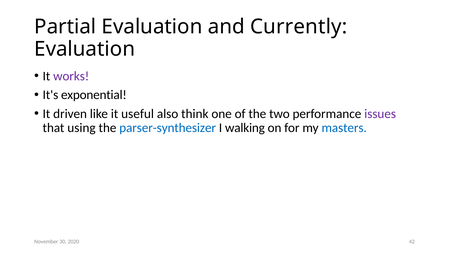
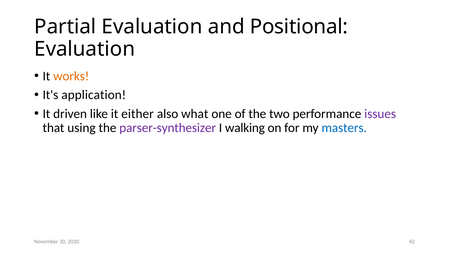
Currently: Currently -> Positional
works colour: purple -> orange
exponential: exponential -> application
useful: useful -> either
think: think -> what
parser-synthesizer colour: blue -> purple
